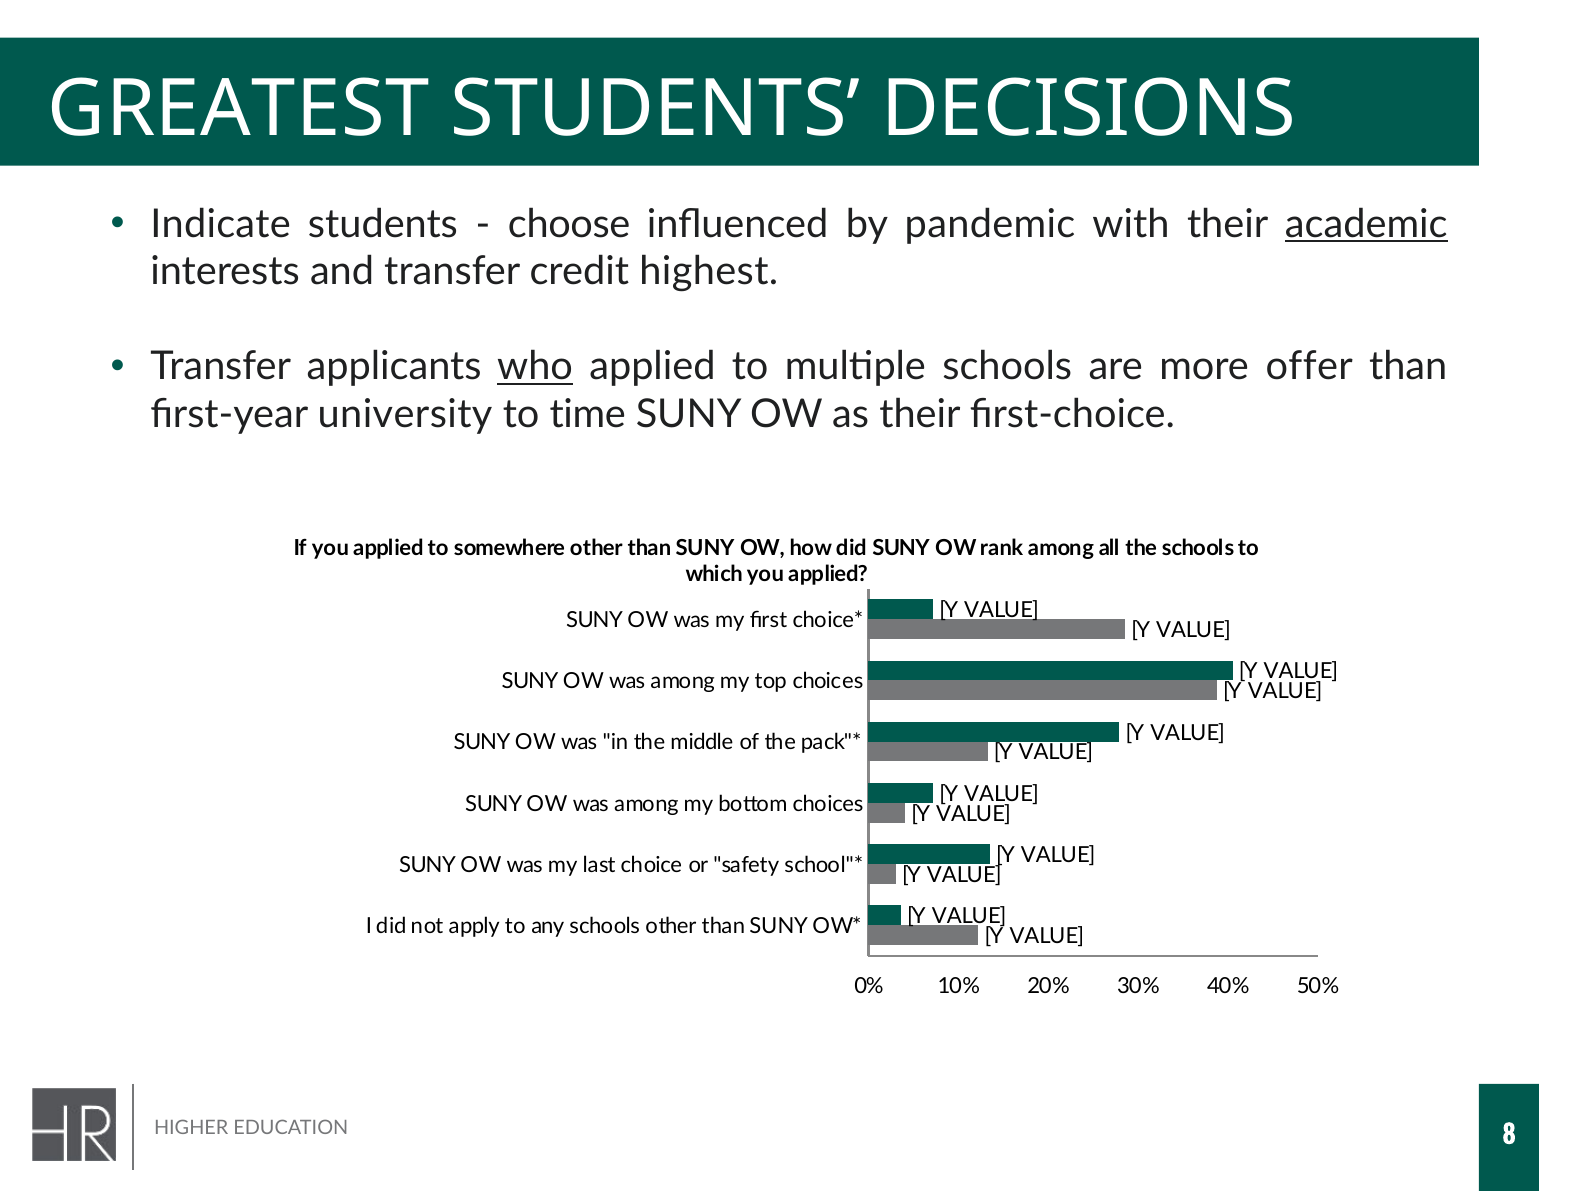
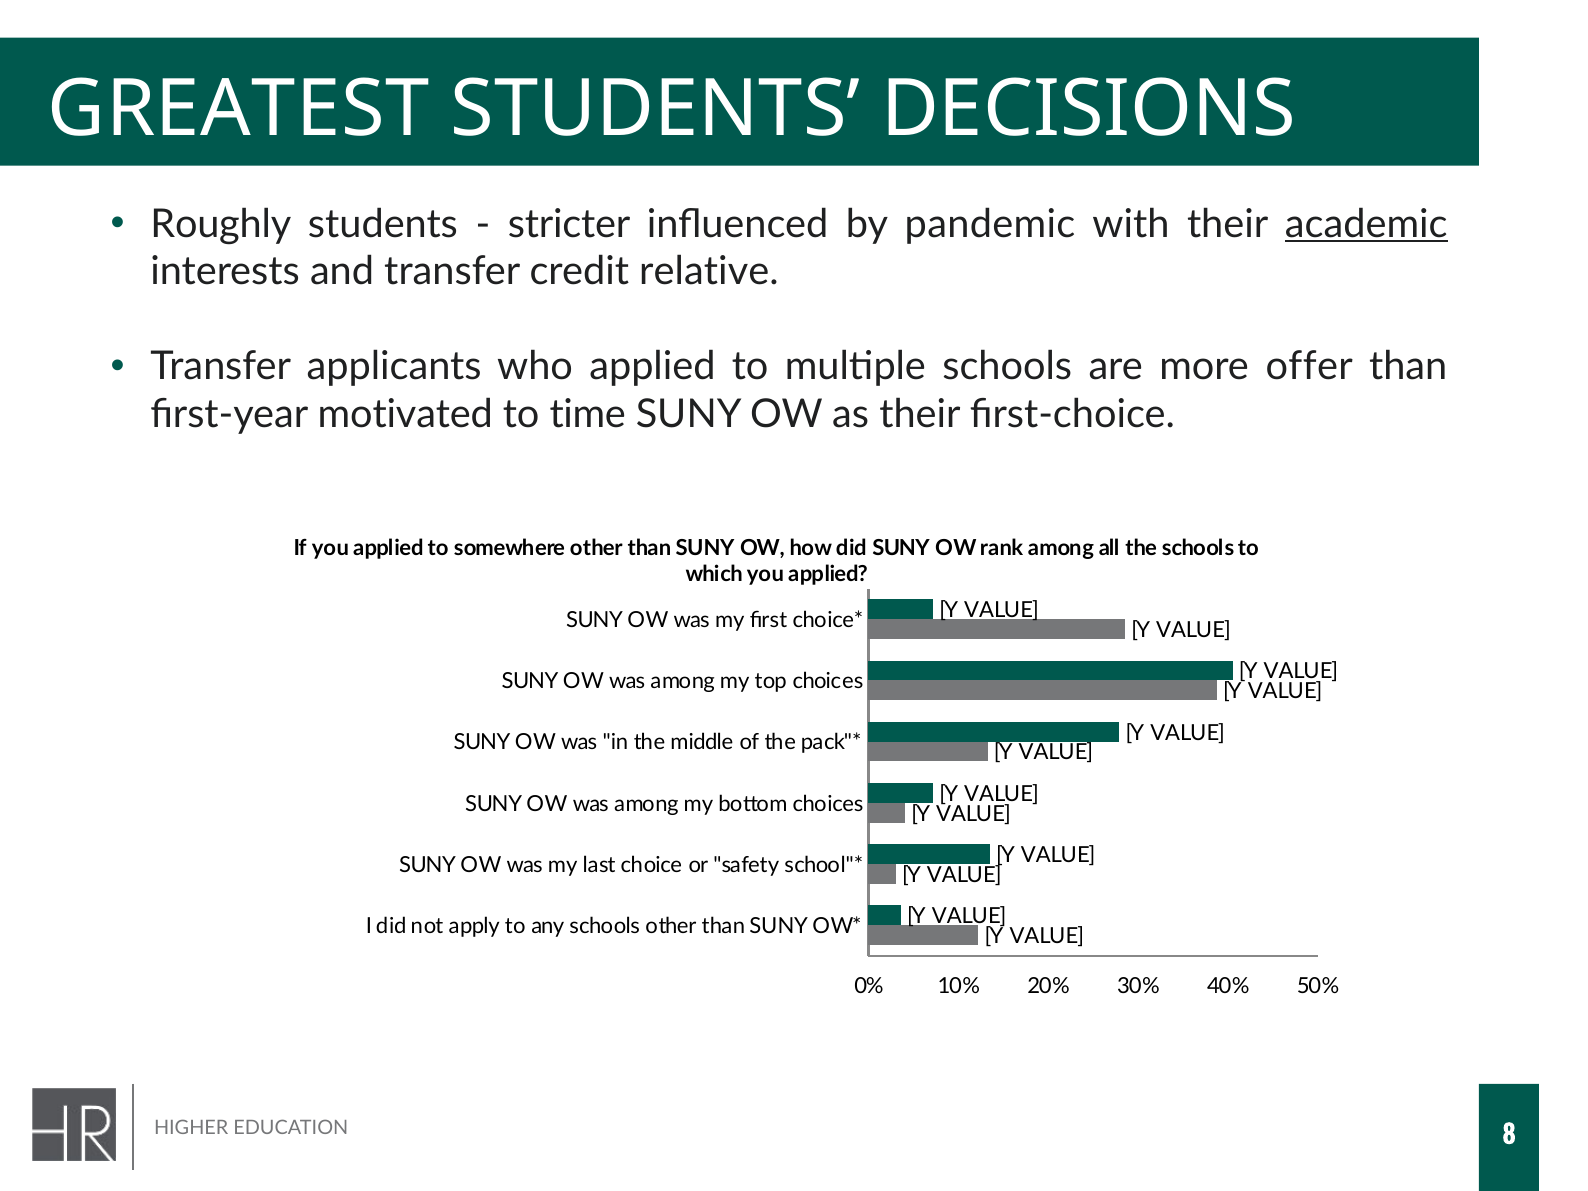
Indicate: Indicate -> Roughly
choose: choose -> stricter
highest: highest -> relative
who underline: present -> none
university: university -> motivated
